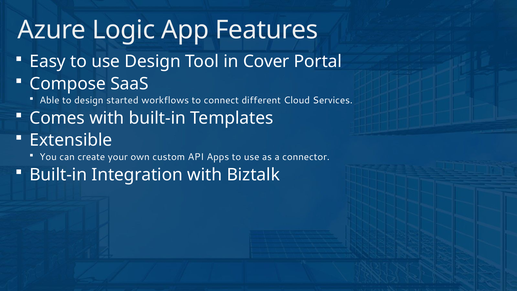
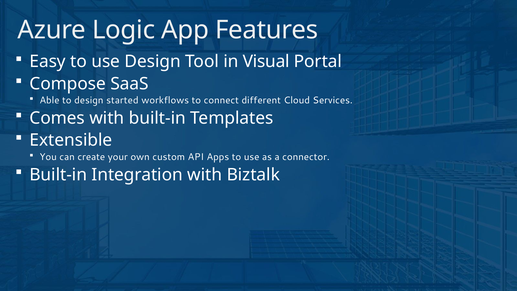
Cover: Cover -> Visual
